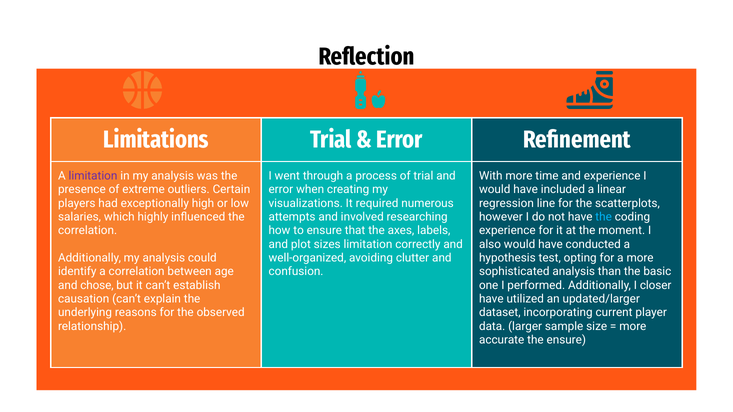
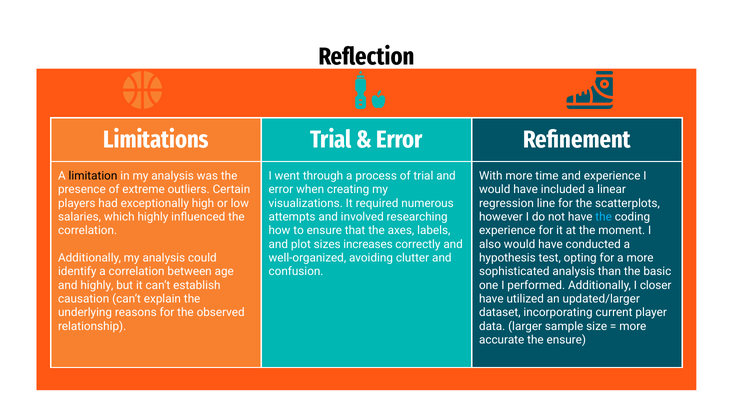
limitation at (93, 176) colour: purple -> black
sizes limitation: limitation -> increases
and chose: chose -> highly
